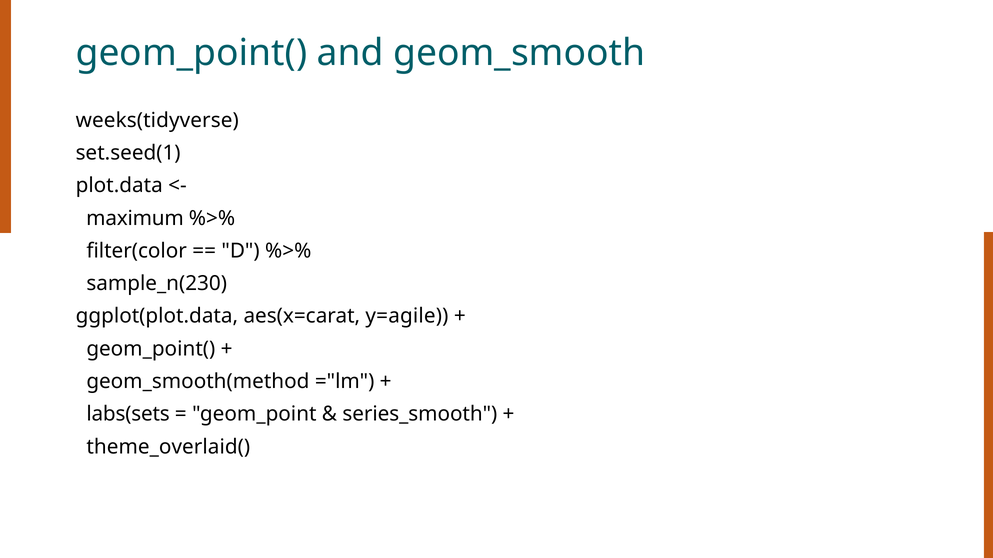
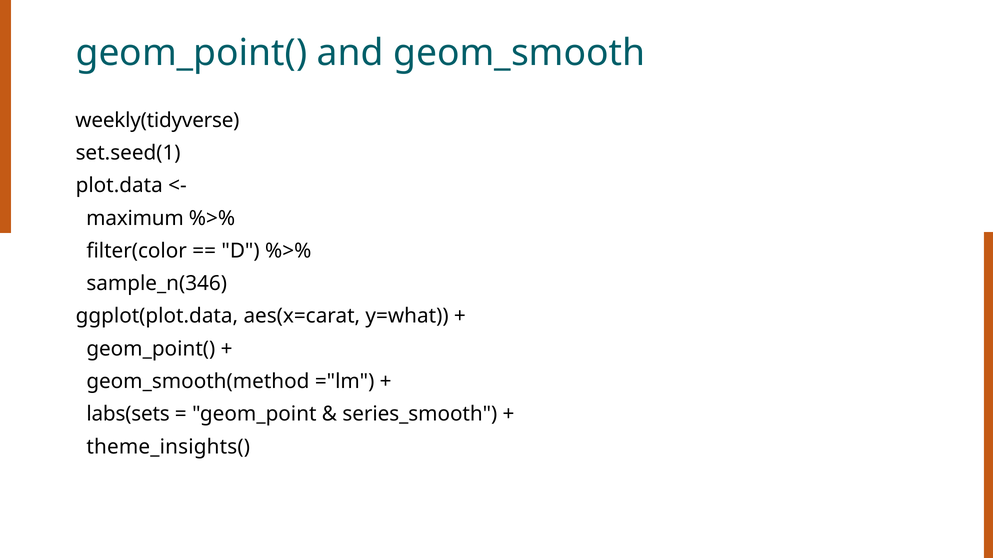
weeks(tidyverse: weeks(tidyverse -> weekly(tidyverse
sample_n(230: sample_n(230 -> sample_n(346
y=agile: y=agile -> y=what
theme_overlaid(: theme_overlaid( -> theme_insights(
